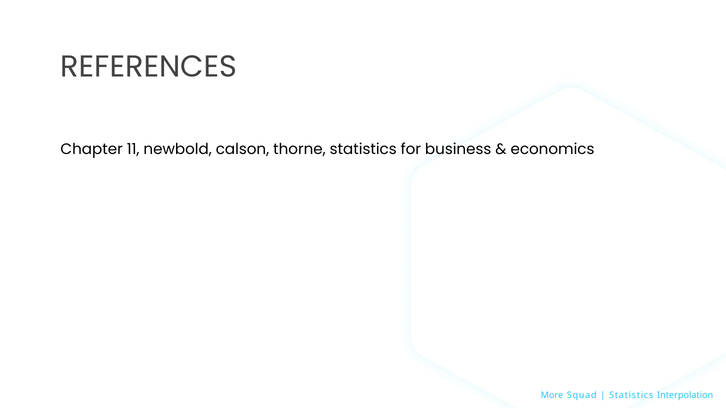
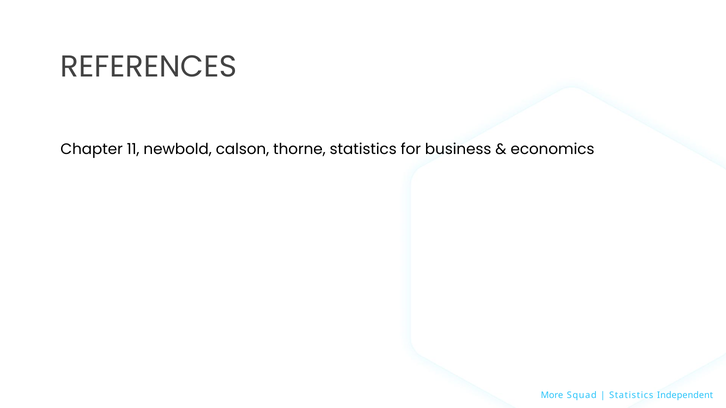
Interpolation: Interpolation -> Independent
